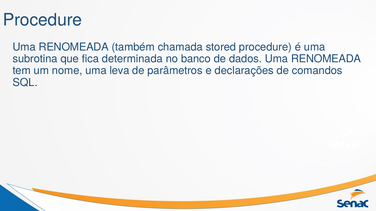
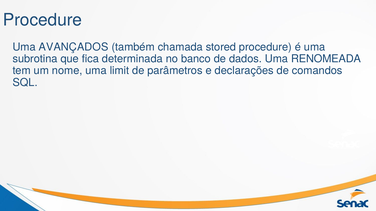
RENOMEADA at (74, 47): RENOMEADA -> AVANÇADOS
leva: leva -> limit
